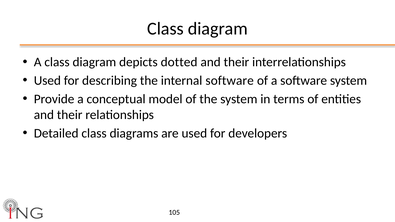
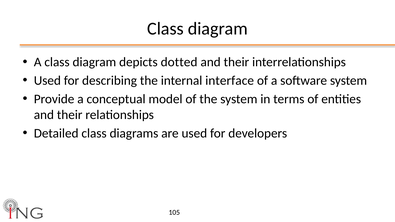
internal software: software -> interface
